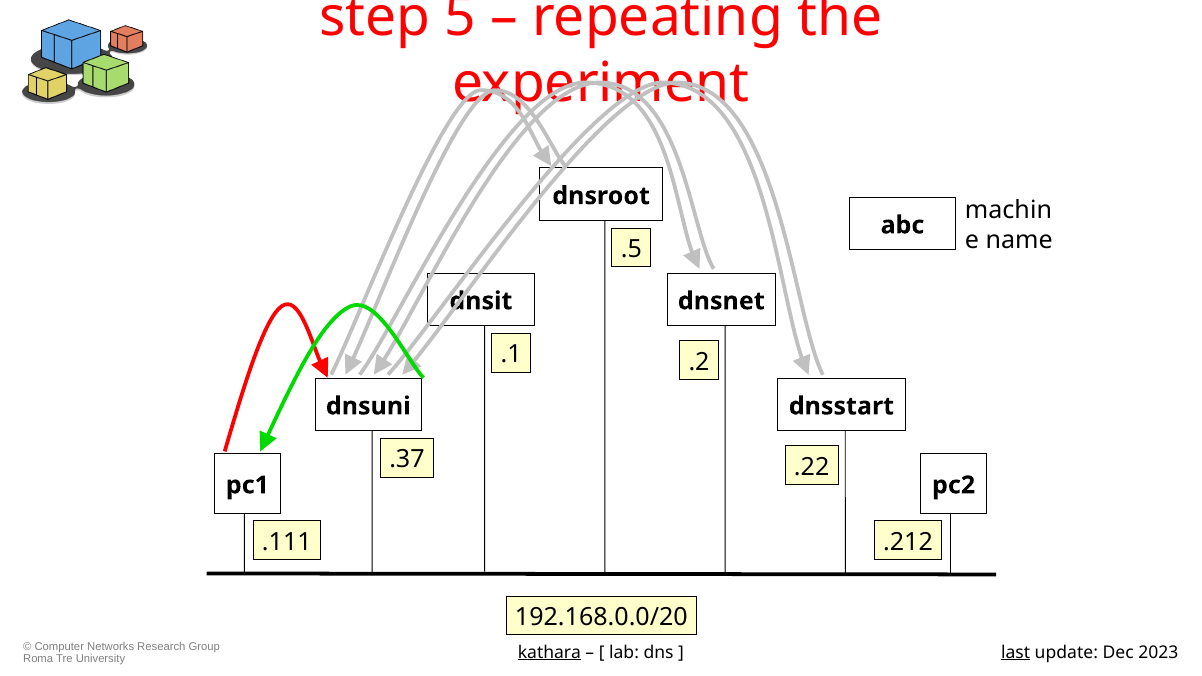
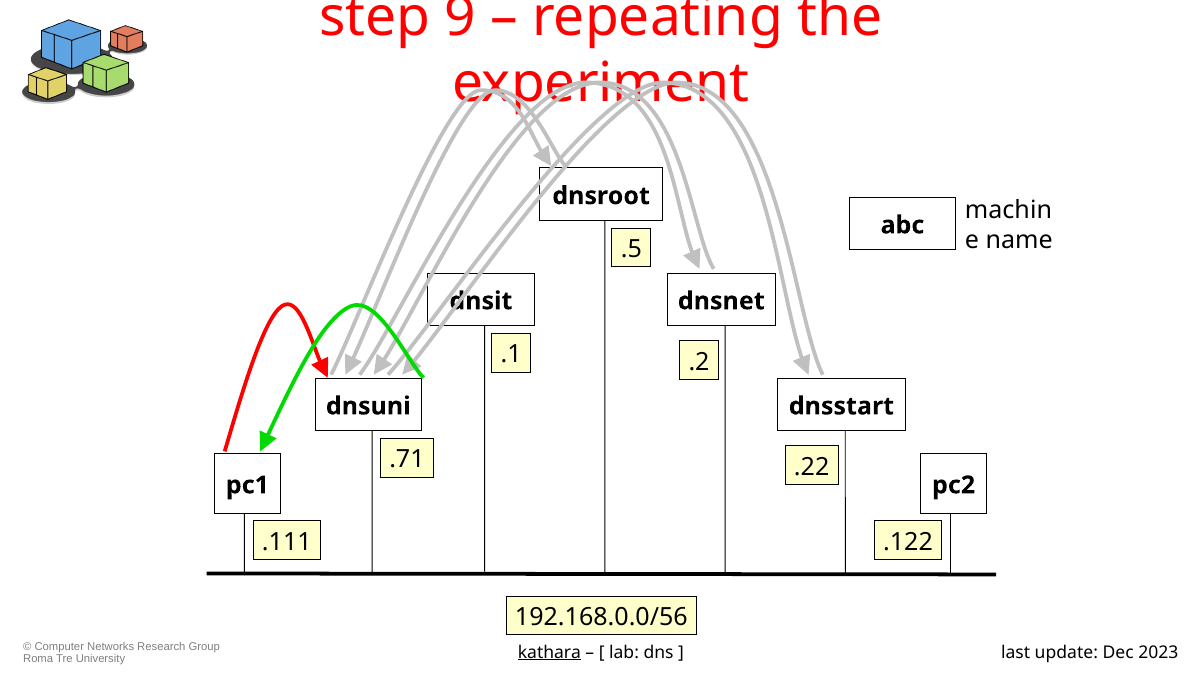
5: 5 -> 9
.37: .37 -> .71
.212: .212 -> .122
192.168.0.0/20: 192.168.0.0/20 -> 192.168.0.0/56
last underline: present -> none
